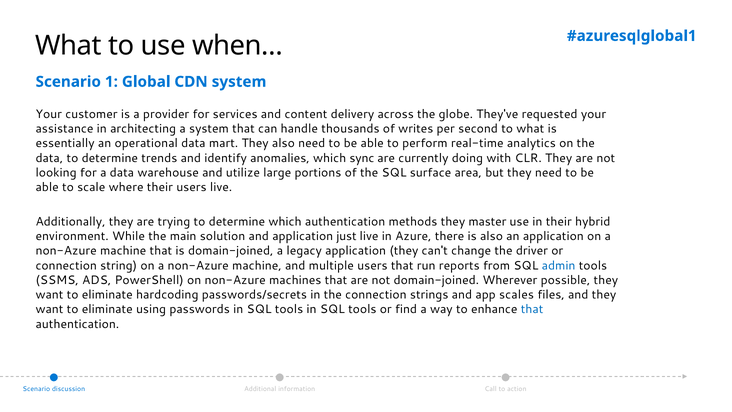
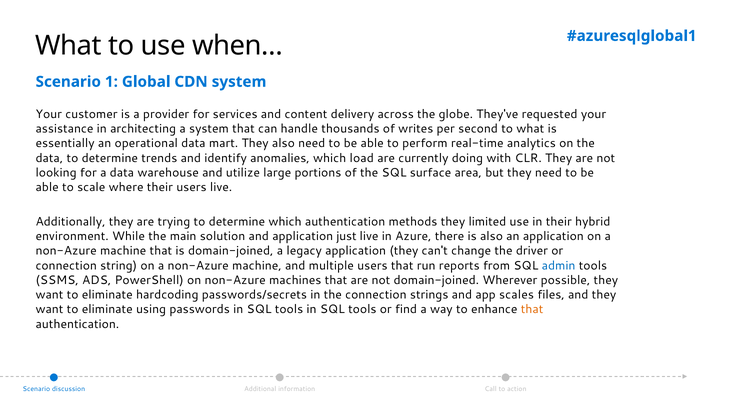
sync: sync -> load
master: master -> limited
that at (532, 309) colour: blue -> orange
